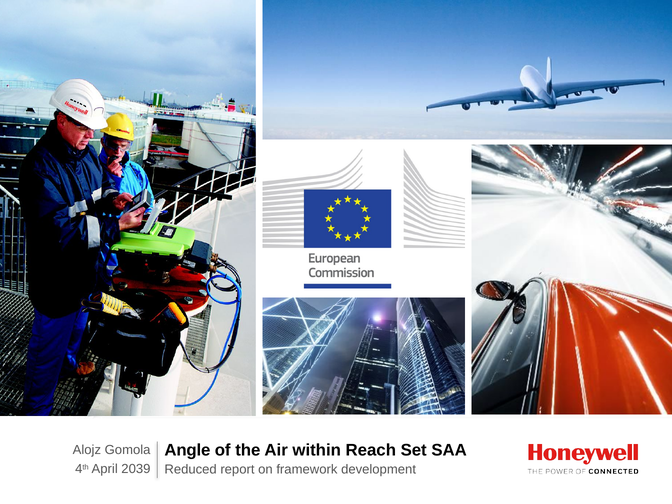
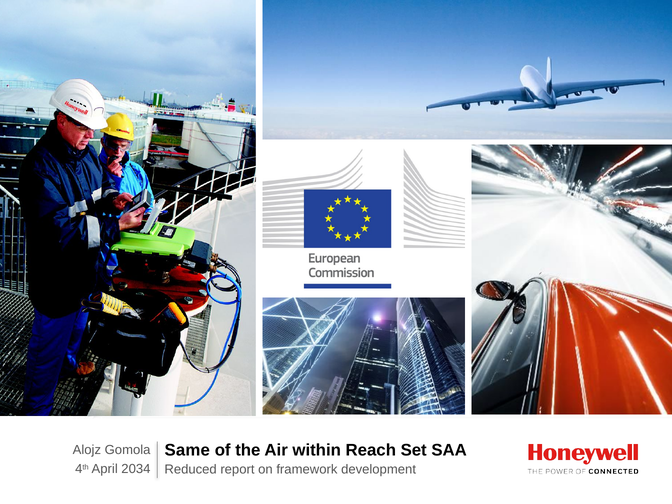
Angle: Angle -> Same
2039: 2039 -> 2034
